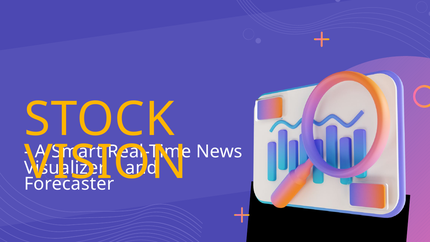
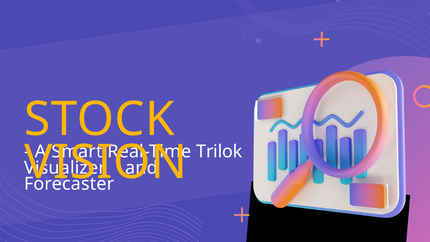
News: News -> Trilok
